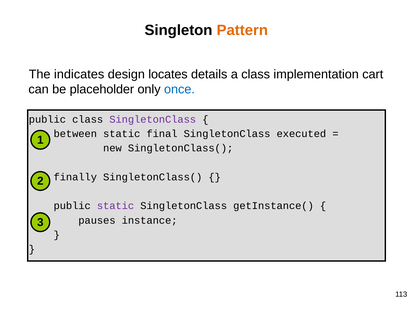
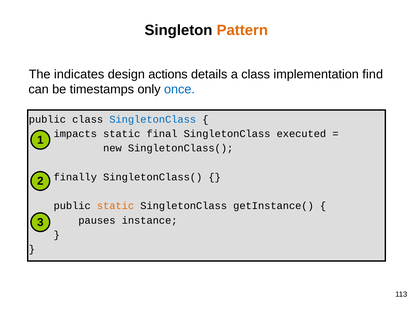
locates: locates -> actions
cart: cart -> find
placeholder: placeholder -> timestamps
SingletonClass at (153, 120) colour: purple -> blue
between: between -> impacts
static at (116, 206) colour: purple -> orange
